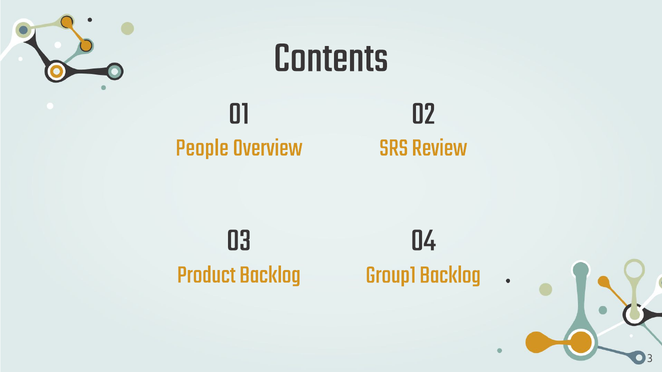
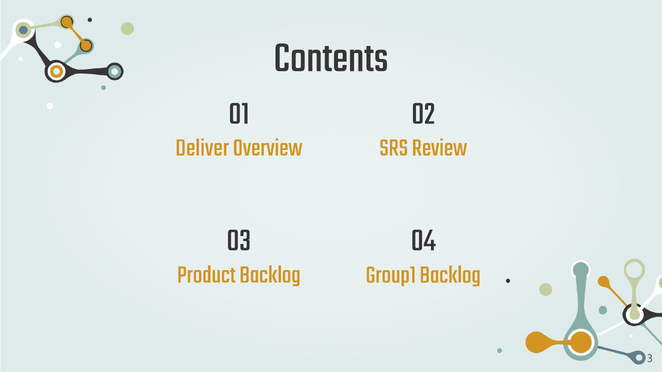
People: People -> Deliver
